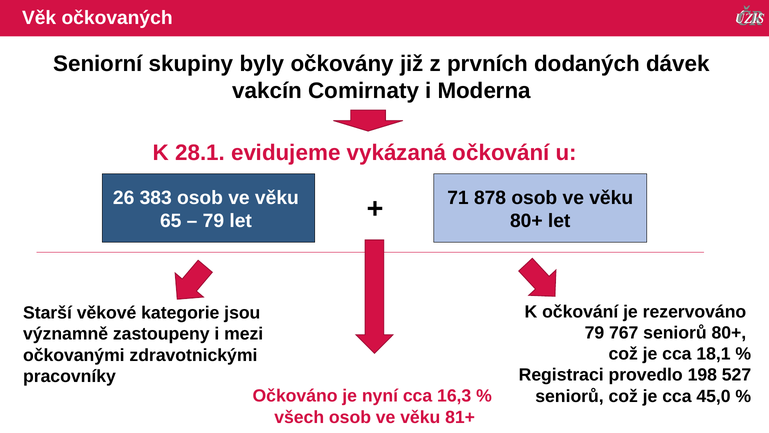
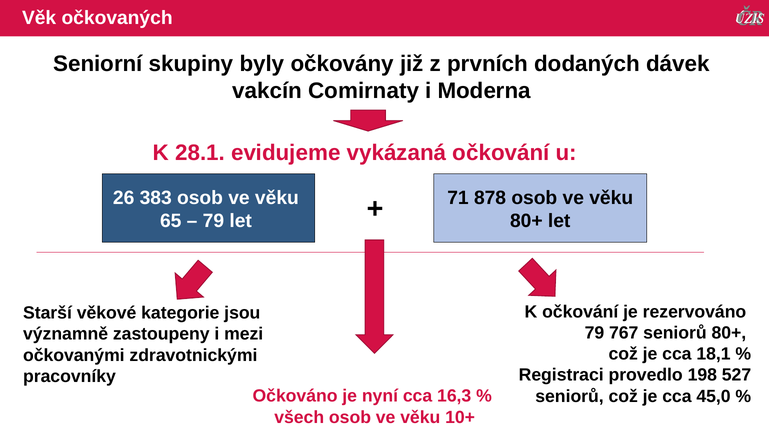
81+: 81+ -> 10+
